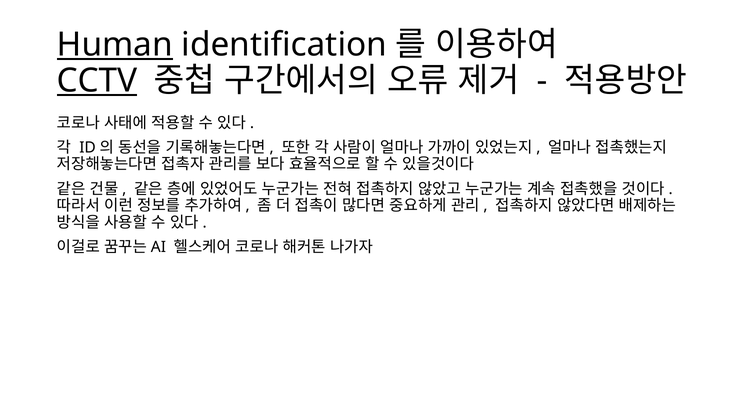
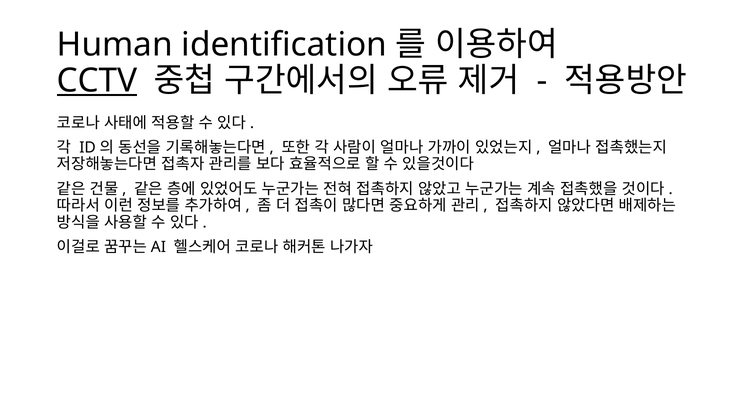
Human underline: present -> none
